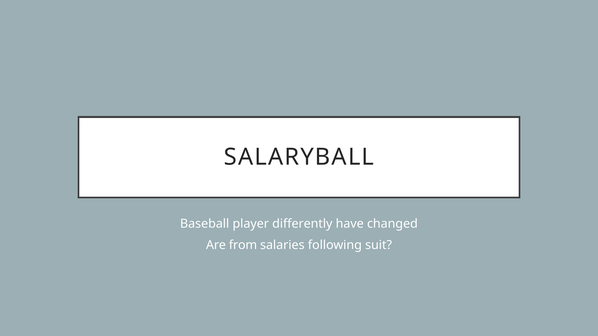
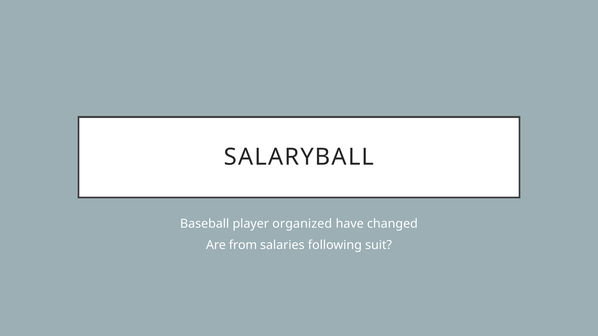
differently: differently -> organized
